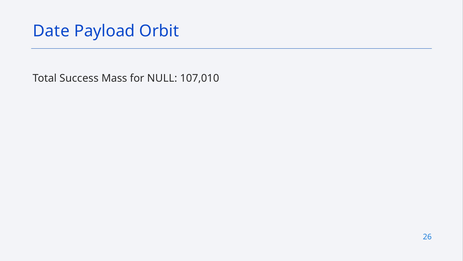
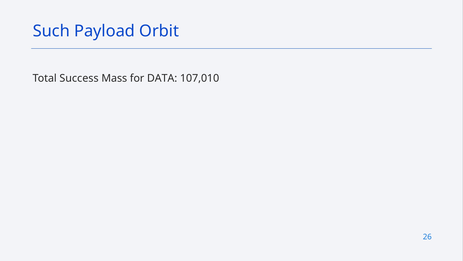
Date: Date -> Such
NULL: NULL -> DATA
